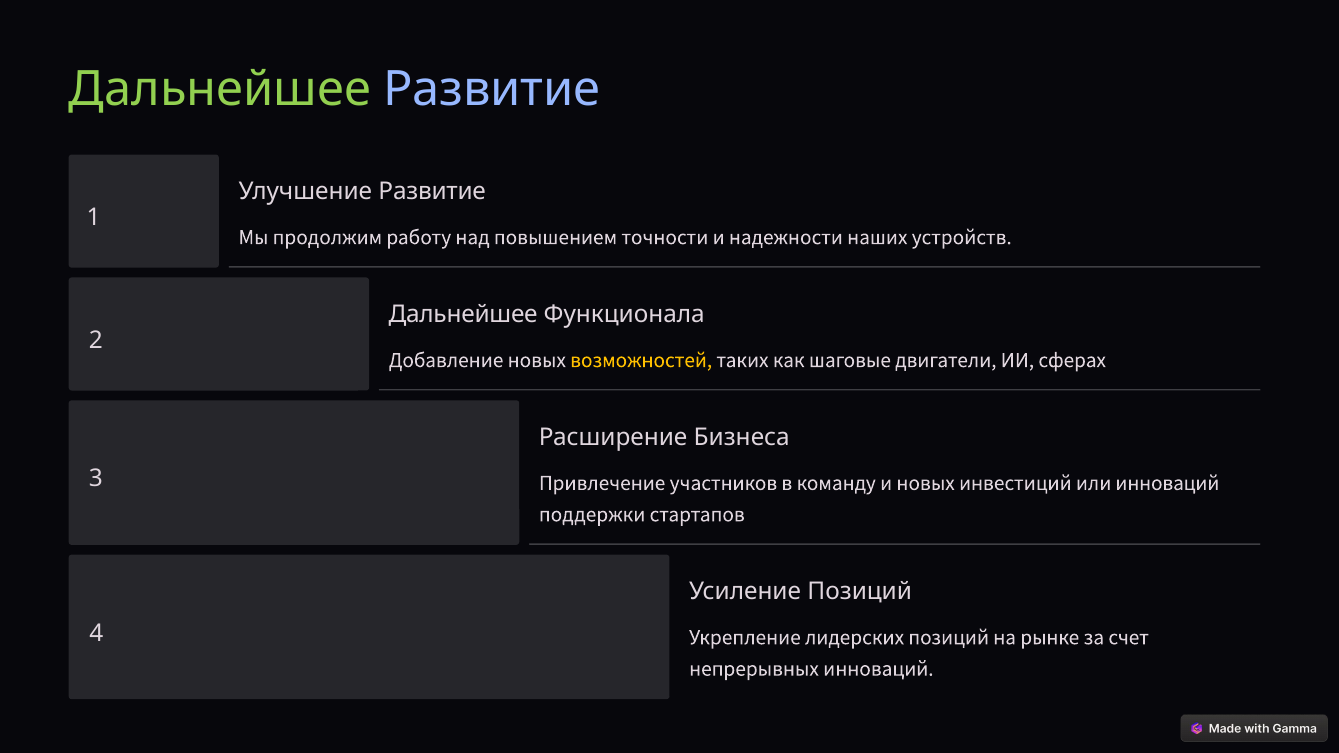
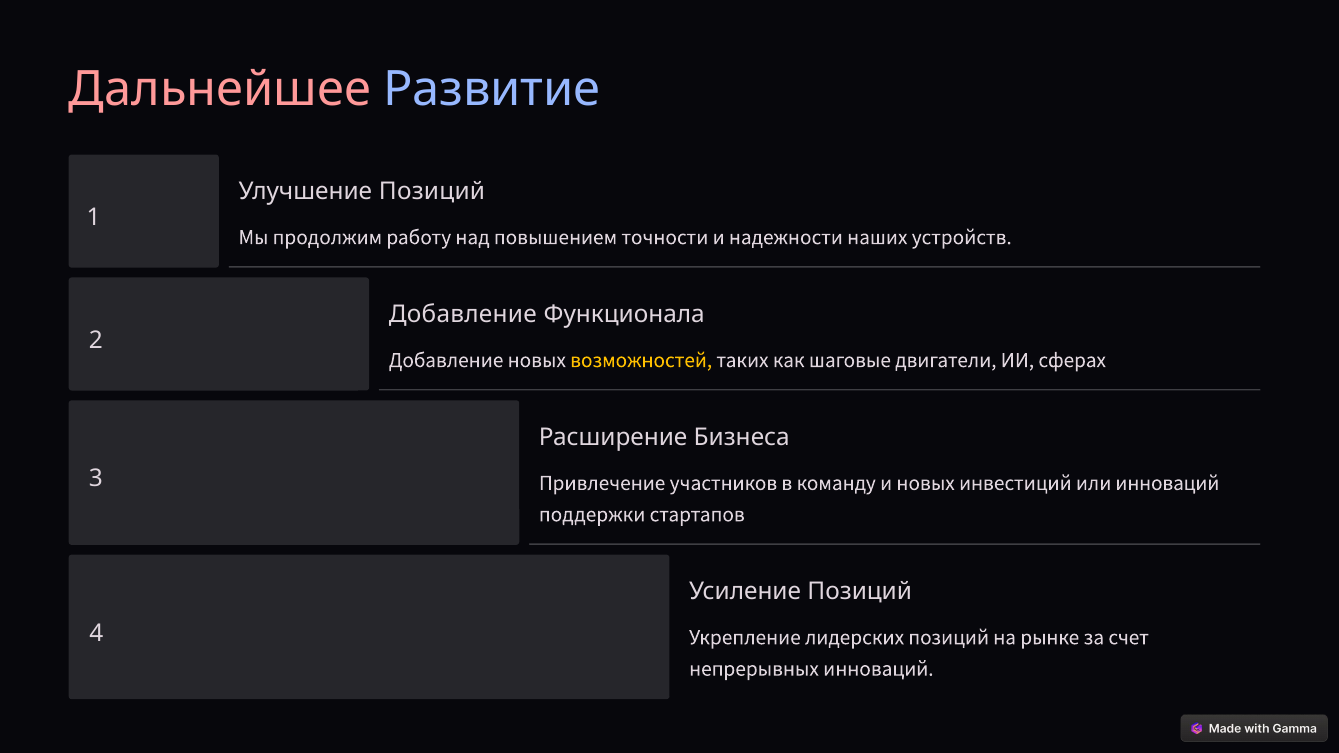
Дальнейшее at (220, 89) colour: light green -> pink
Улучшение Развитие: Развитие -> Позиций
Дальнейшее at (463, 314): Дальнейшее -> Добавление
